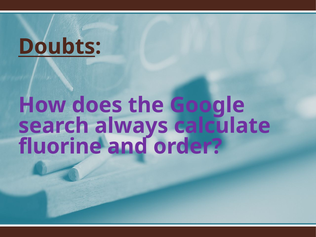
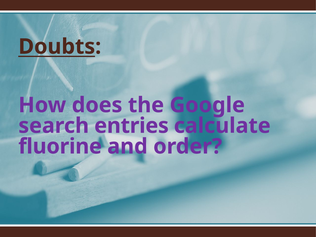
always: always -> entries
